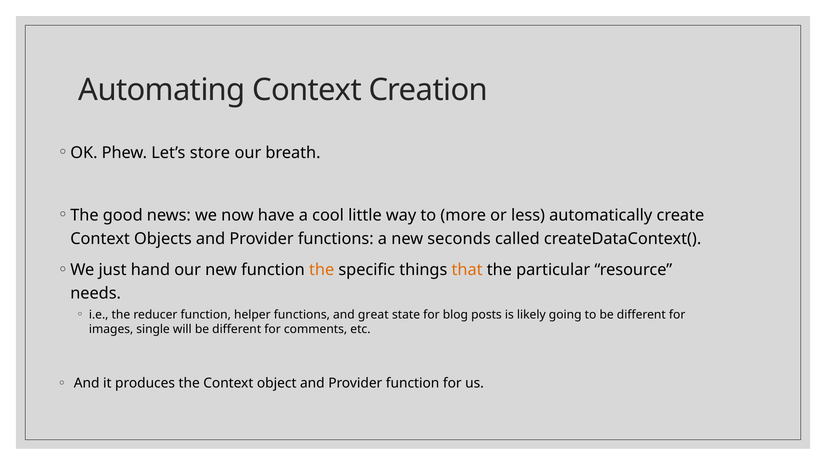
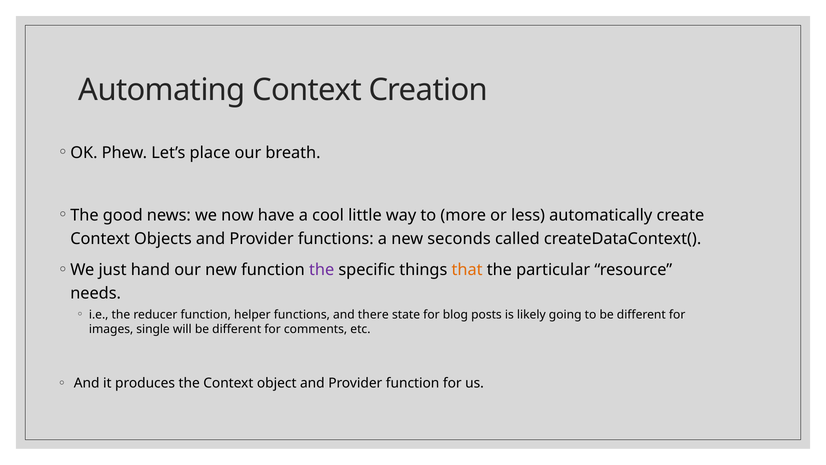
store: store -> place
the at (322, 270) colour: orange -> purple
great: great -> there
